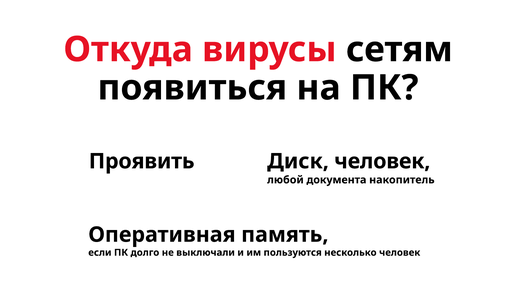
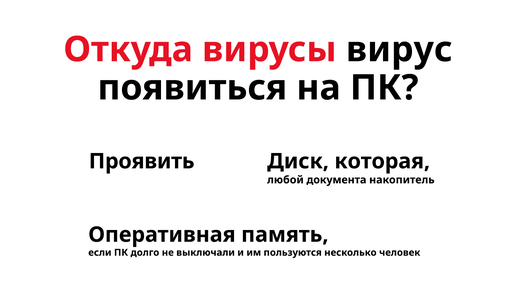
сетям: сетям -> вирус
Диск человек: человек -> которая
